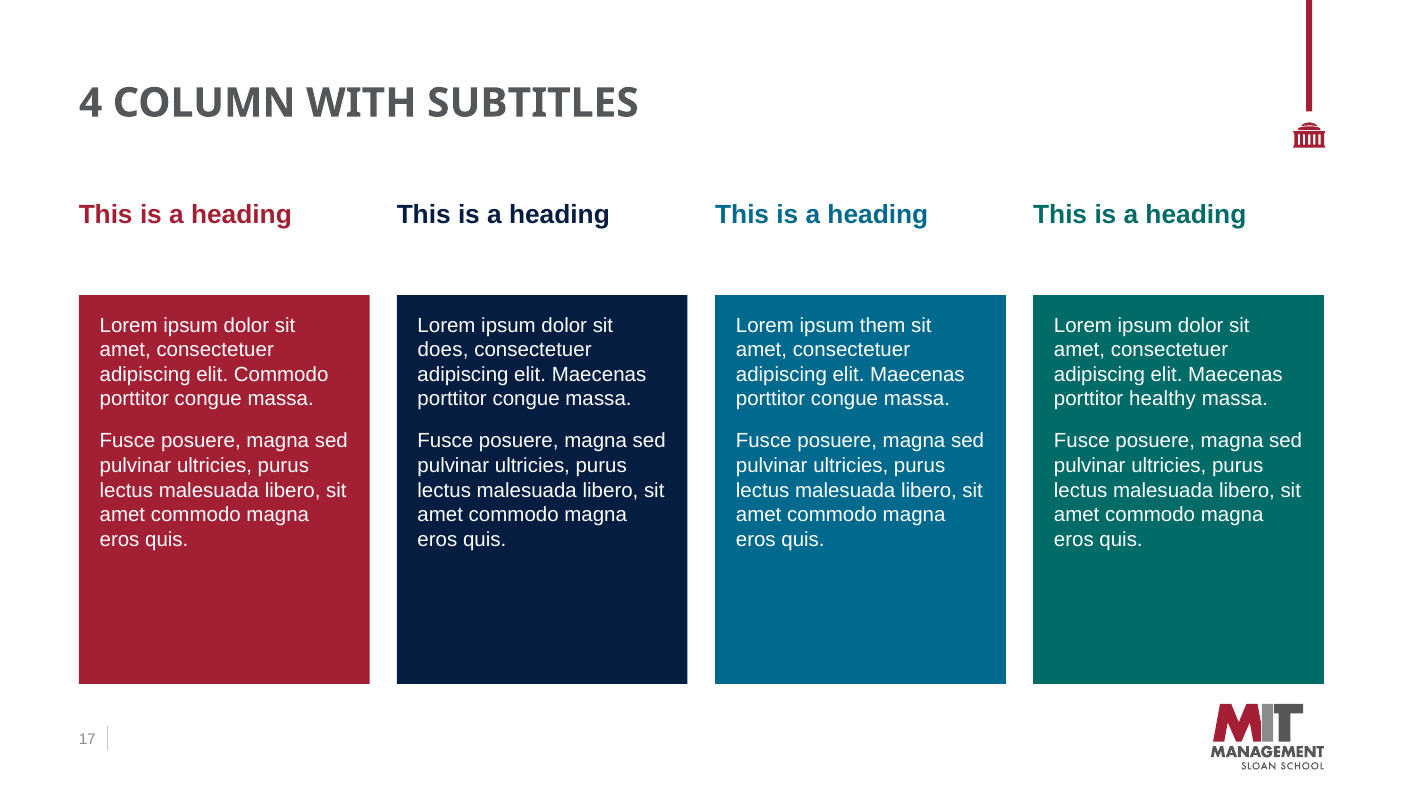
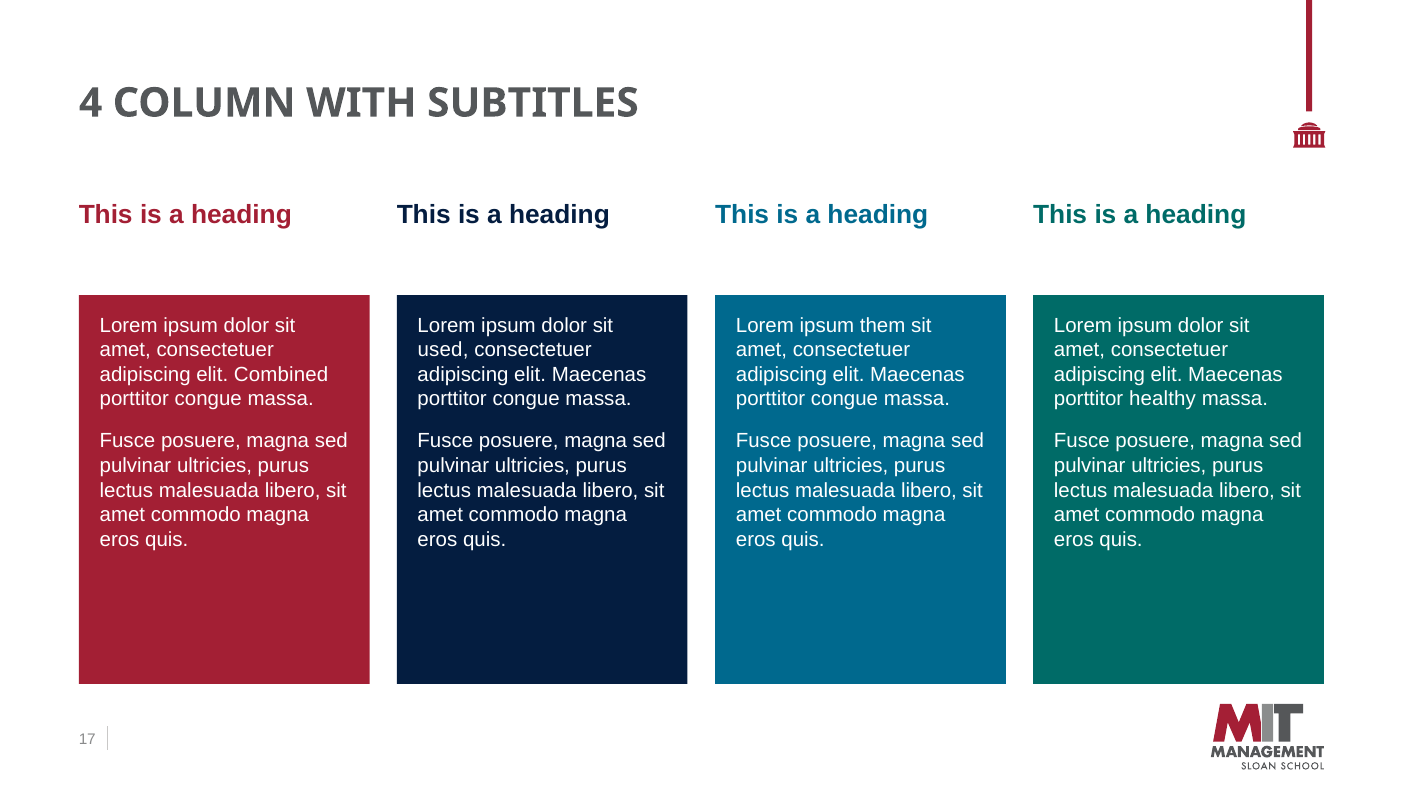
does: does -> used
elit Commodo: Commodo -> Combined
